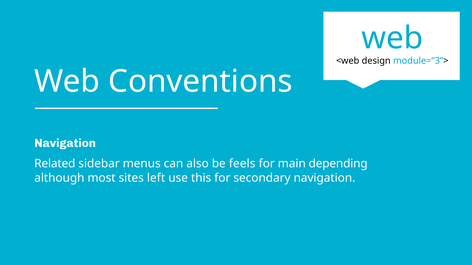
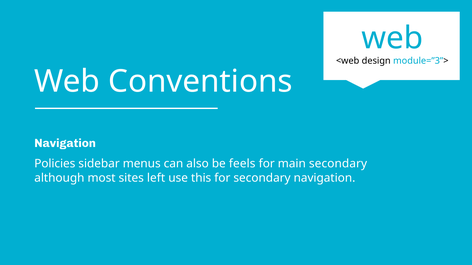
Related: Related -> Policies
main depending: depending -> secondary
